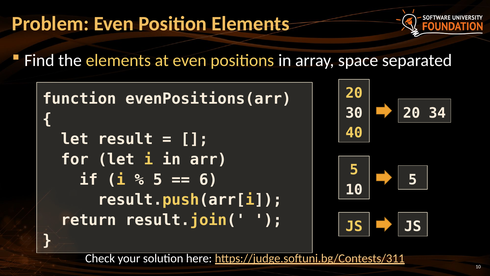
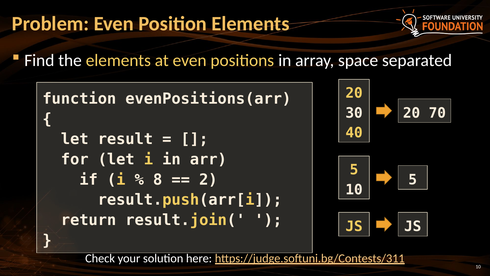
34: 34 -> 70
5 at (158, 179): 5 -> 8
6: 6 -> 2
